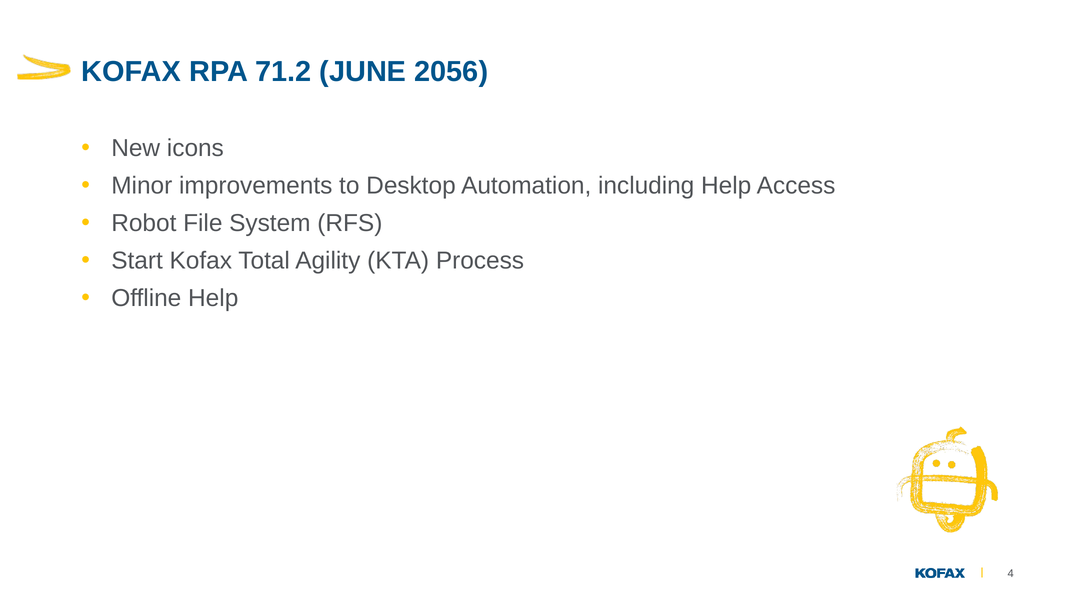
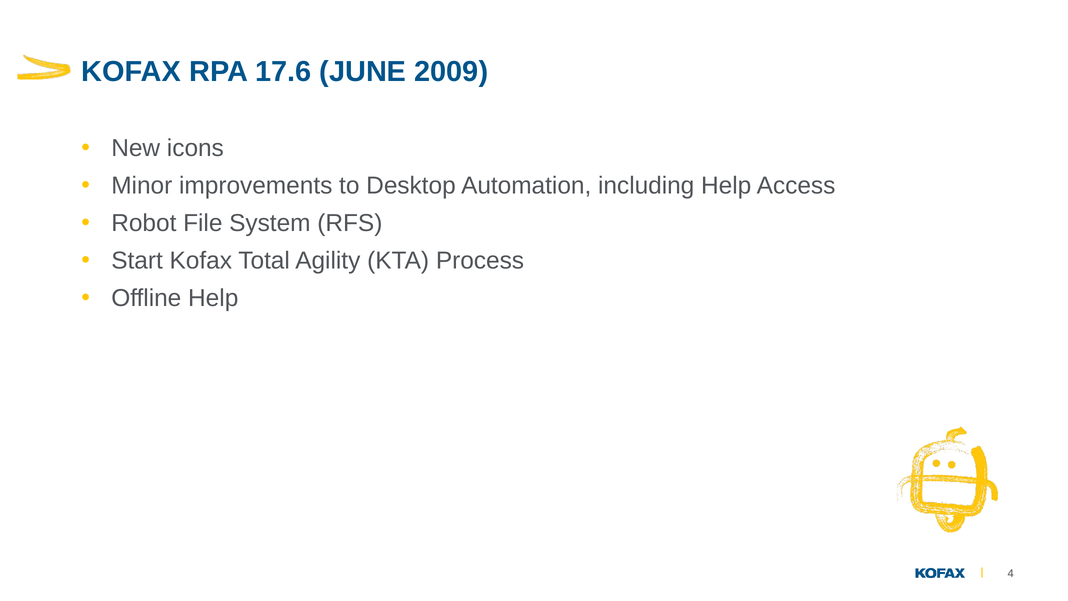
71.2: 71.2 -> 17.6
2056: 2056 -> 2009
